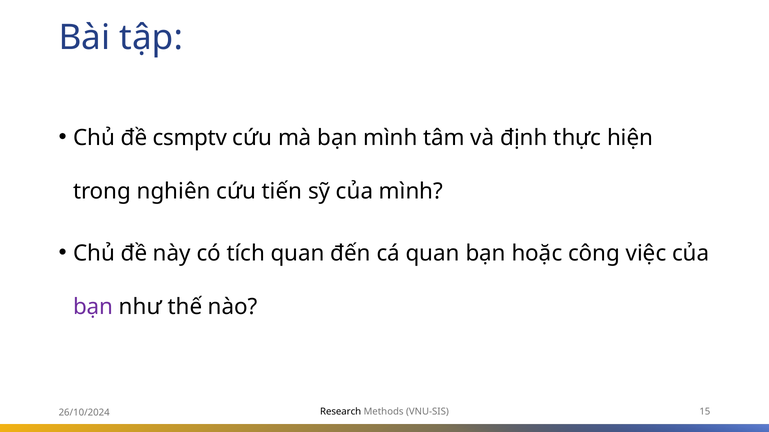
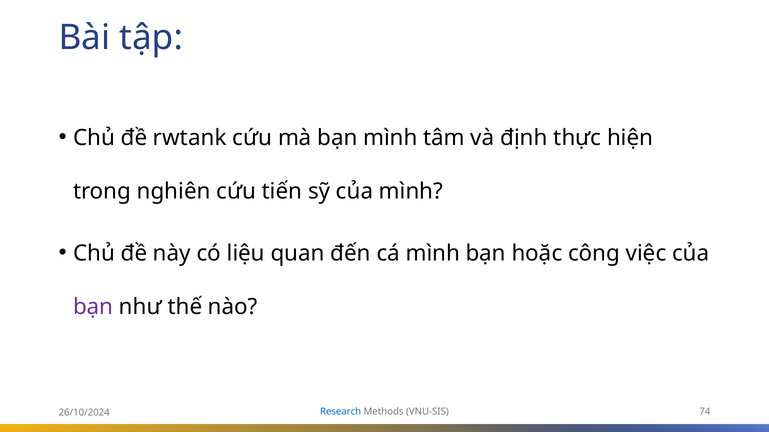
csmptv: csmptv -> rwtank
tích: tích -> liệu
cá quan: quan -> mình
Research colour: black -> blue
15: 15 -> 74
